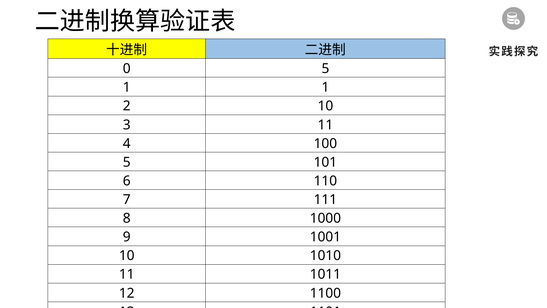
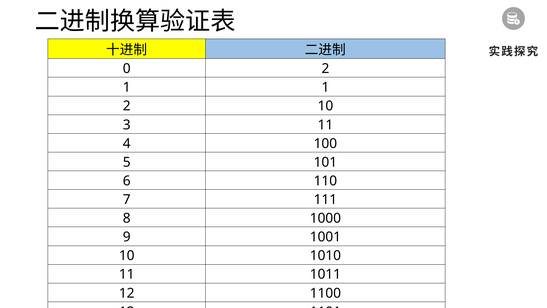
0 5: 5 -> 2
